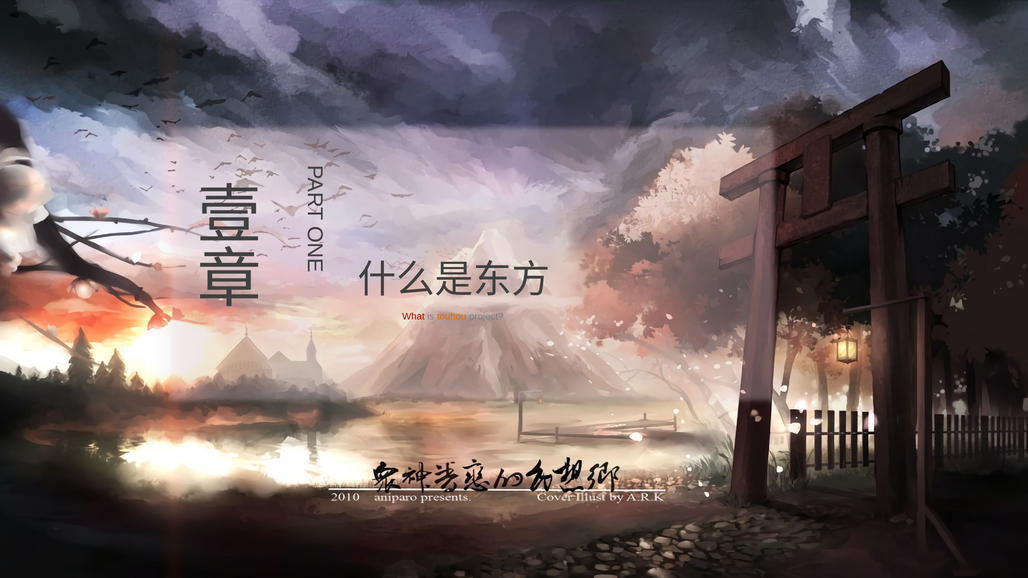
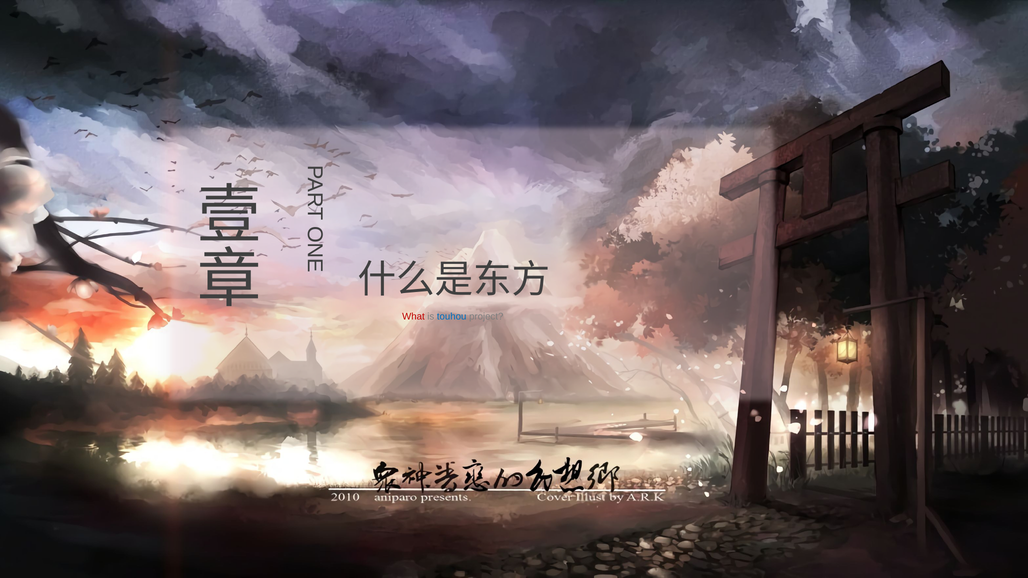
touhou colour: orange -> blue
